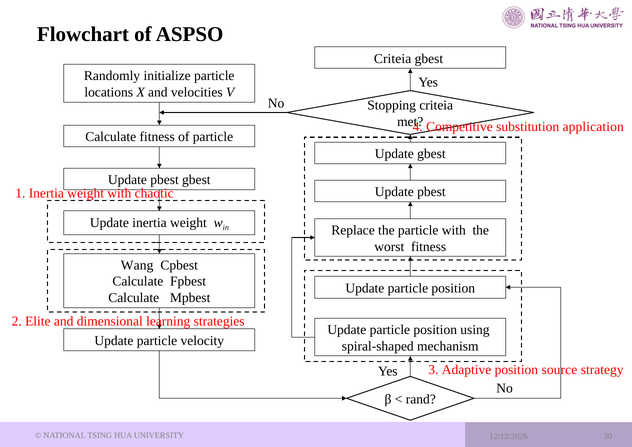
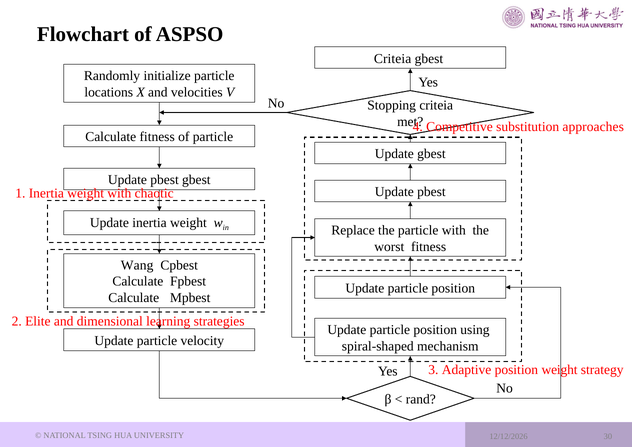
application: application -> approaches
position source: source -> weight
